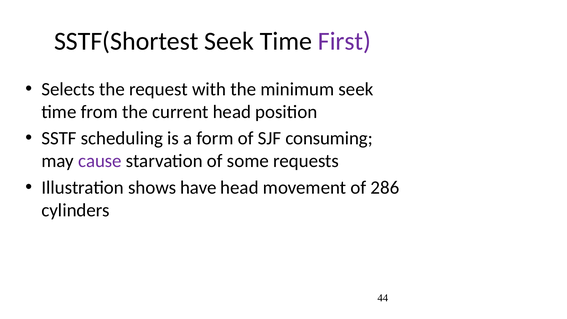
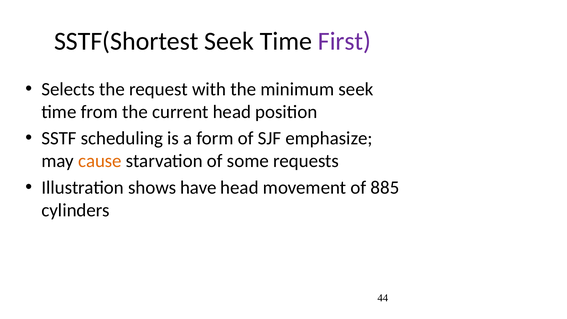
consuming: consuming -> emphasize
cause colour: purple -> orange
286: 286 -> 885
